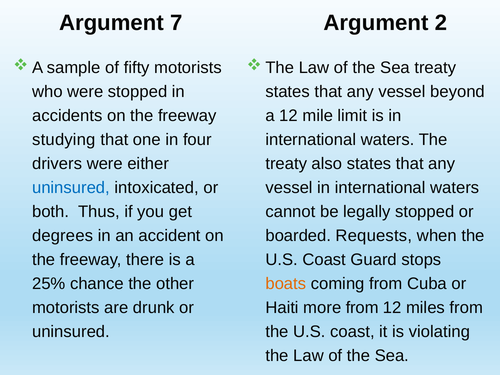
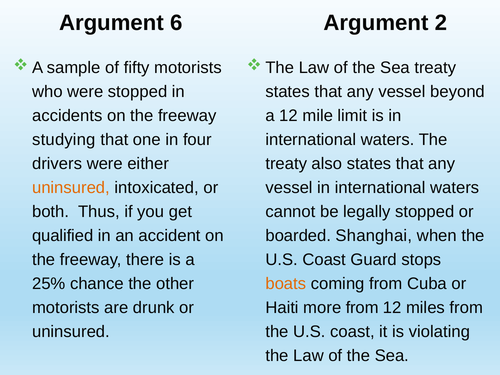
7: 7 -> 6
uninsured at (71, 188) colour: blue -> orange
degrees: degrees -> qualified
Requests: Requests -> Shanghai
